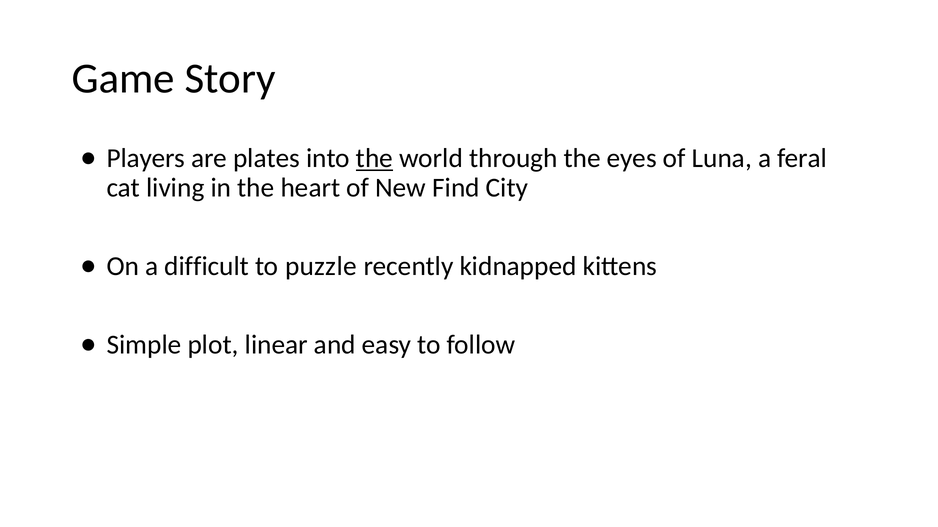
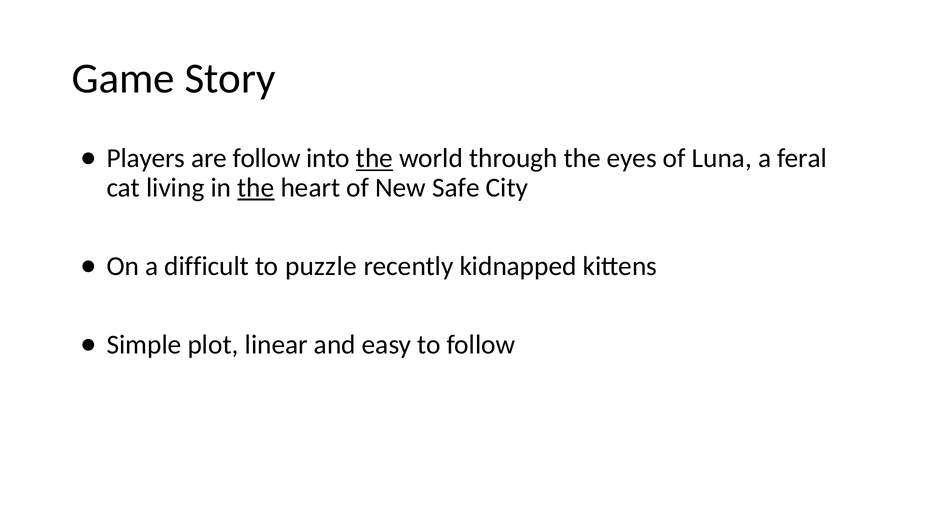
are plates: plates -> follow
the at (256, 188) underline: none -> present
Find: Find -> Safe
